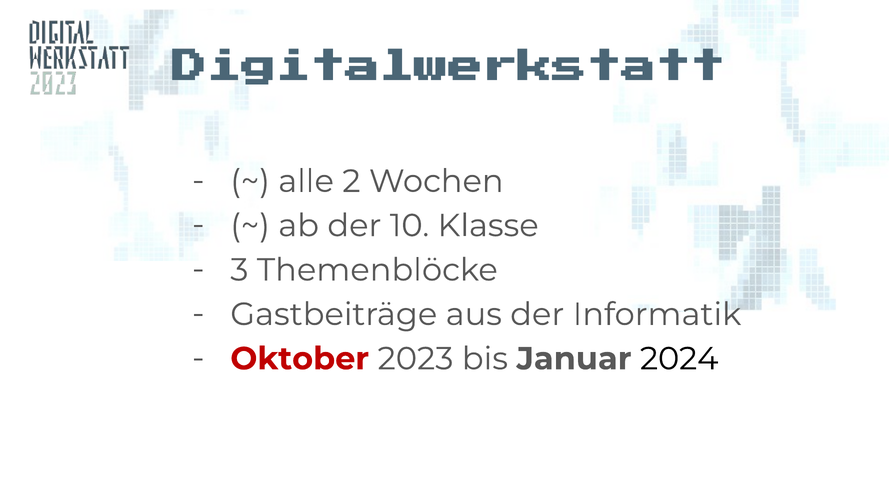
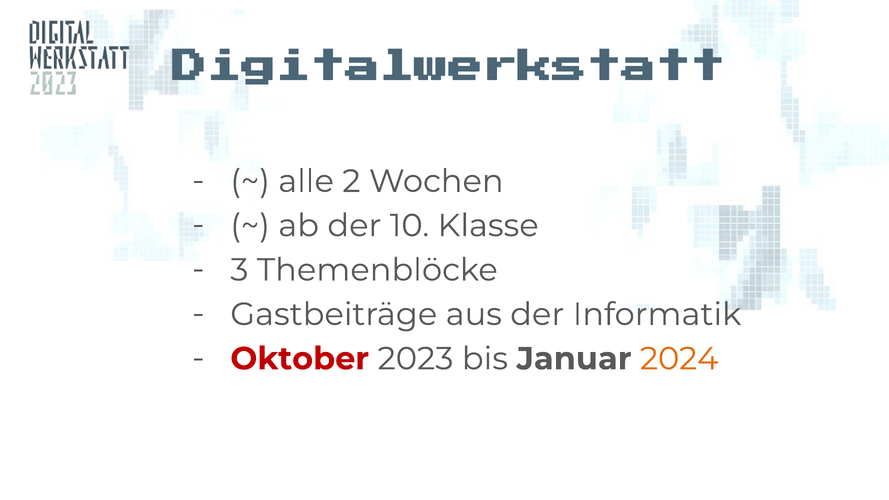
2024 colour: black -> orange
